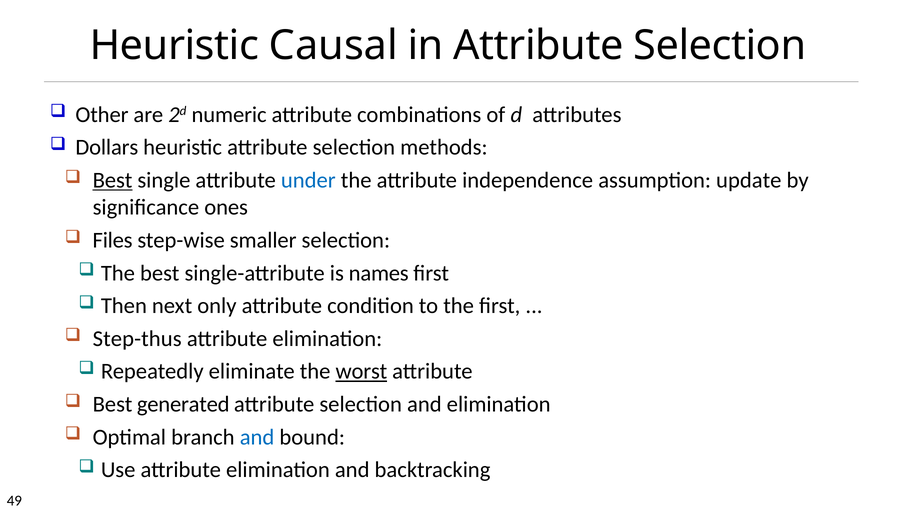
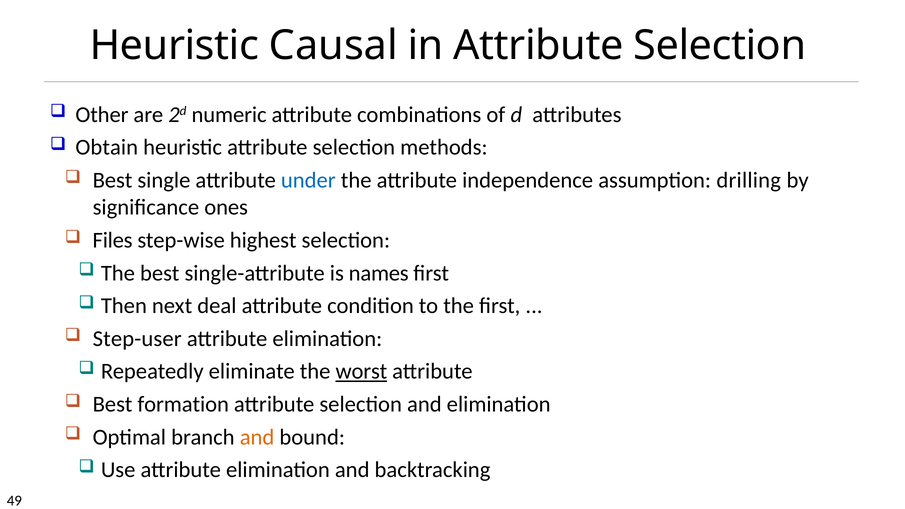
Dollars: Dollars -> Obtain
Best at (113, 180) underline: present -> none
update: update -> drilling
smaller: smaller -> highest
only: only -> deal
Step-thus: Step-thus -> Step-user
generated: generated -> formation
and at (257, 437) colour: blue -> orange
